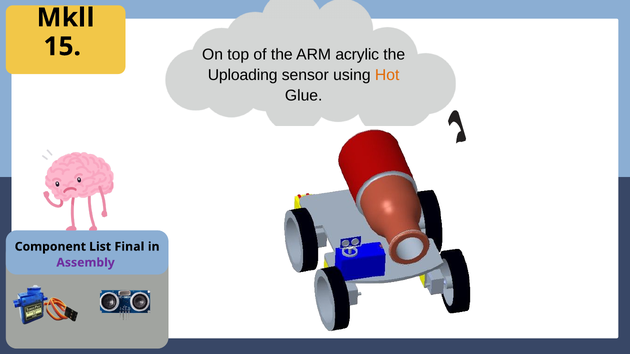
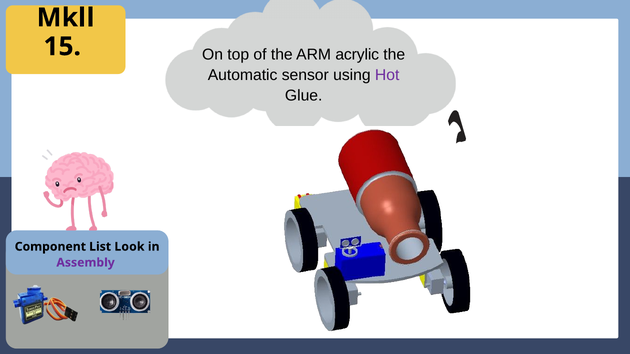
Uploading: Uploading -> Automatic
Hot colour: orange -> purple
Final: Final -> Look
